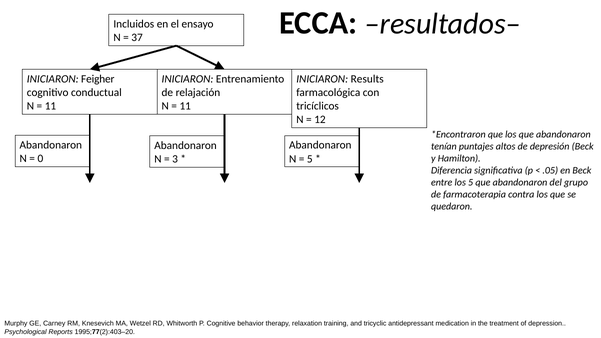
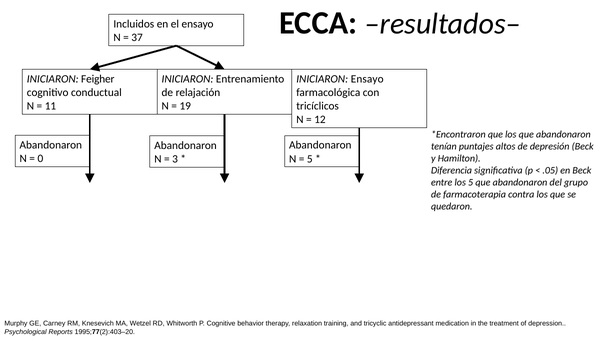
INICIARON Results: Results -> Ensayo
11 at (185, 106): 11 -> 19
